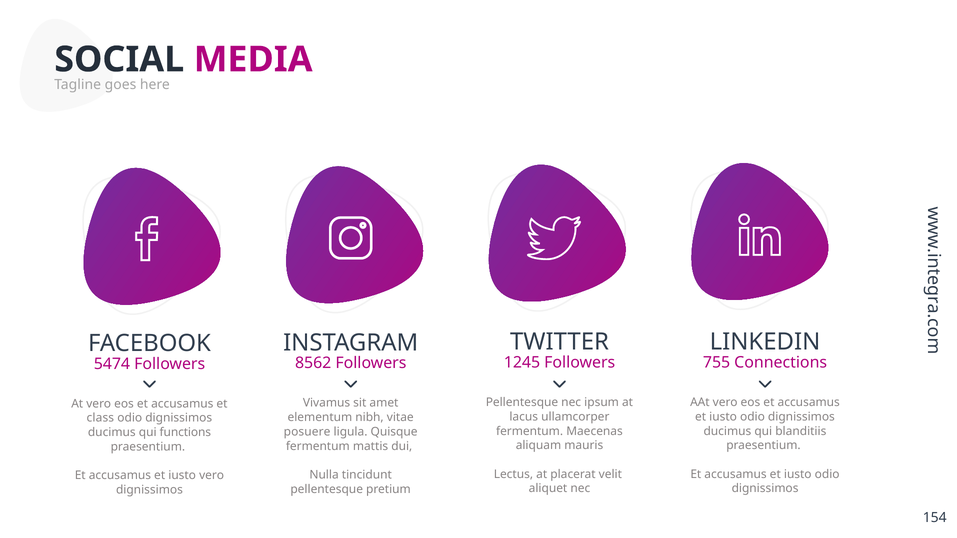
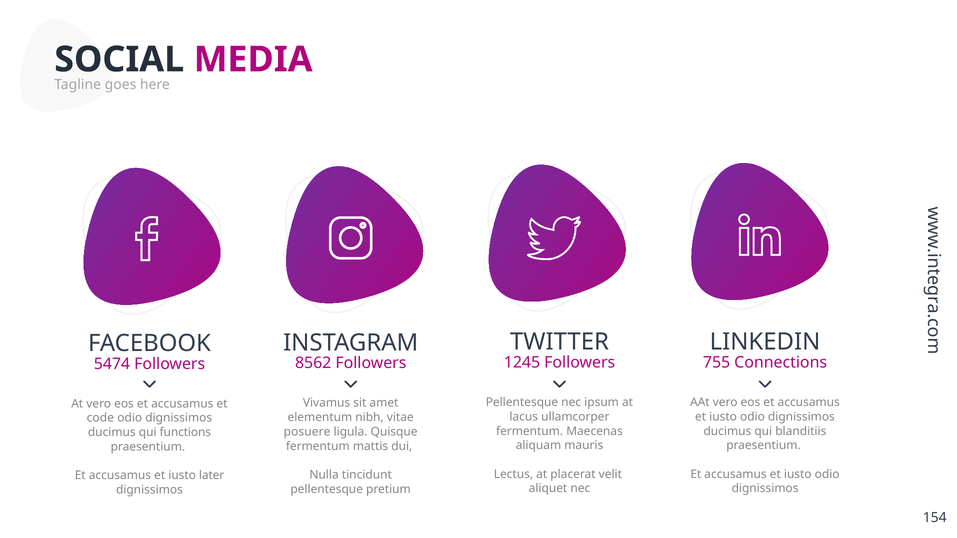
class: class -> code
iusto vero: vero -> later
